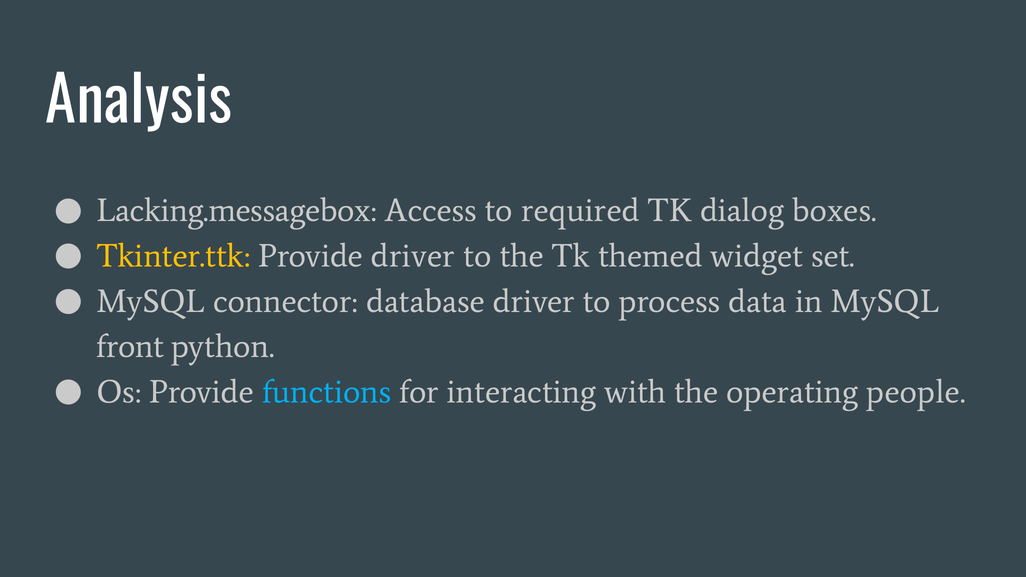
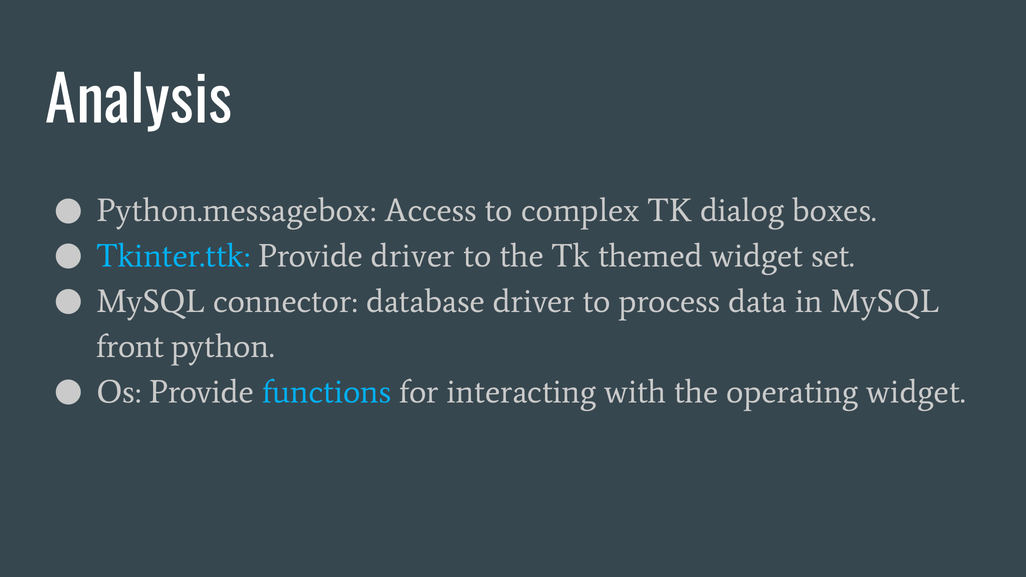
Lacking.messagebox: Lacking.messagebox -> Python.messagebox
required: required -> complex
Tkinter.ttk colour: yellow -> light blue
operating people: people -> widget
